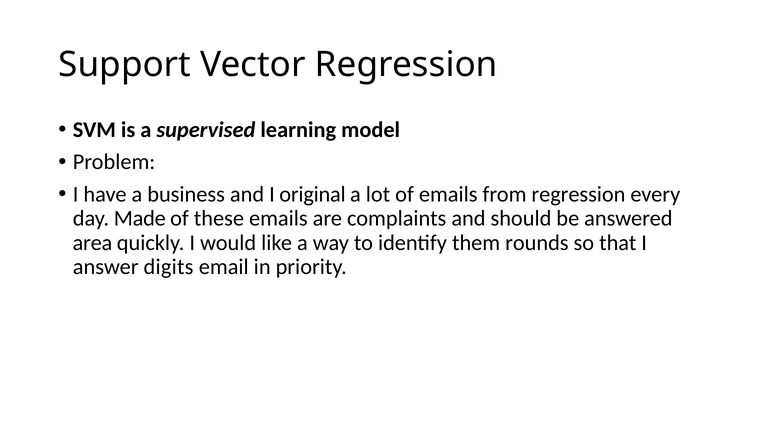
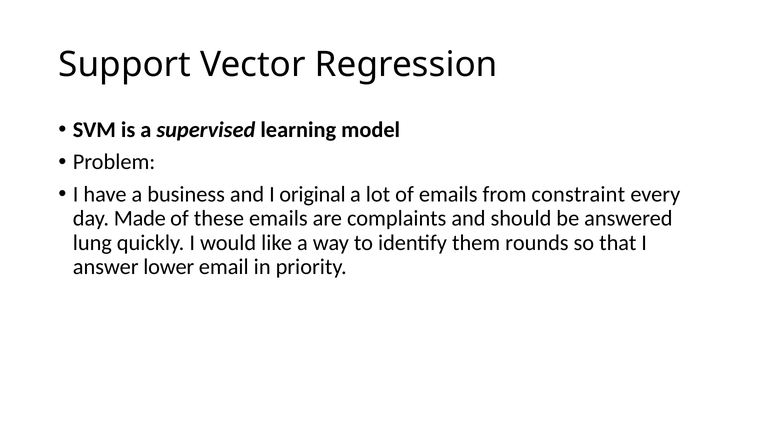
from regression: regression -> constraint
area: area -> lung
digits: digits -> lower
